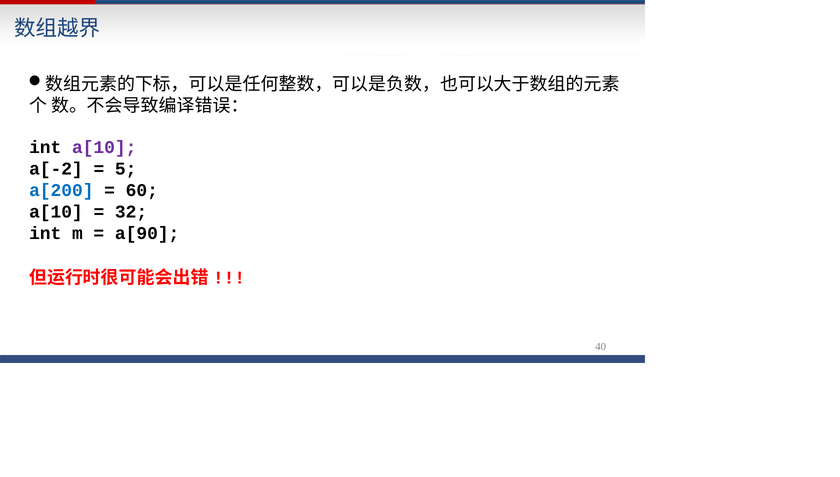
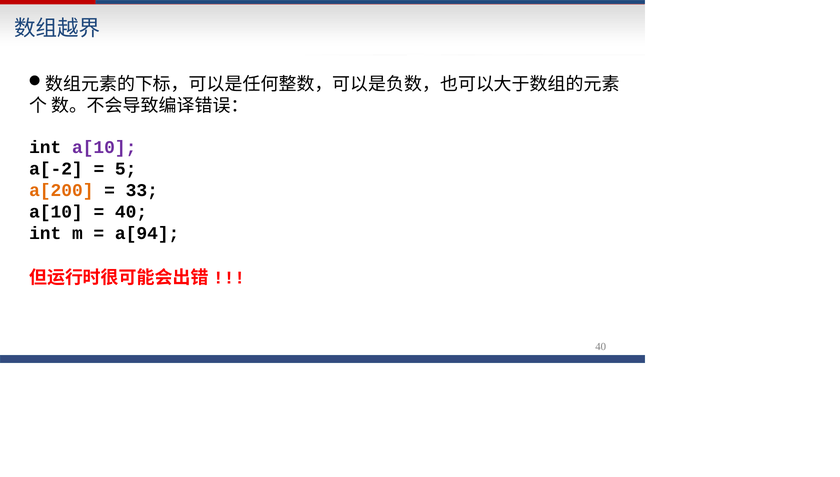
a[200 colour: blue -> orange
60: 60 -> 33
32 at (131, 212): 32 -> 40
a[90: a[90 -> a[94
